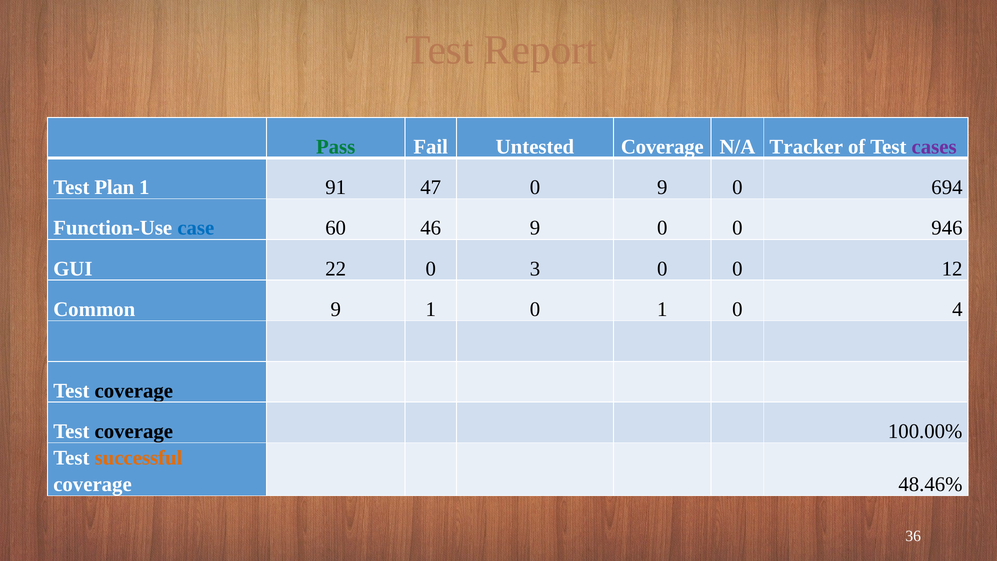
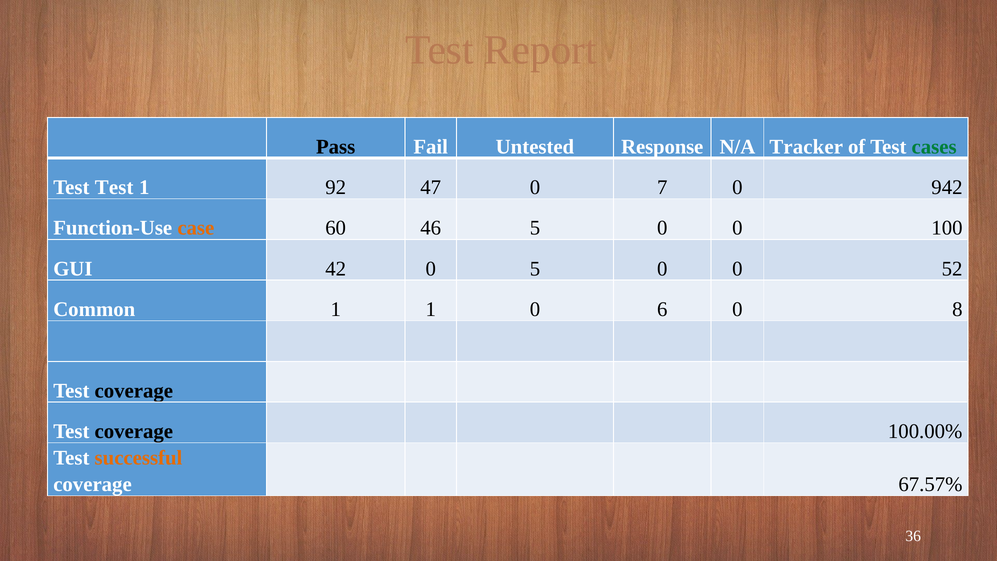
Pass colour: green -> black
Untested Coverage: Coverage -> Response
cases colour: purple -> green
Test Plan: Plan -> Test
91: 91 -> 92
0 9: 9 -> 7
694: 694 -> 942
case colour: blue -> orange
46 9: 9 -> 5
946: 946 -> 100
22: 22 -> 42
0 3: 3 -> 5
12: 12 -> 52
Common 9: 9 -> 1
0 1: 1 -> 6
4: 4 -> 8
48.46%: 48.46% -> 67.57%
